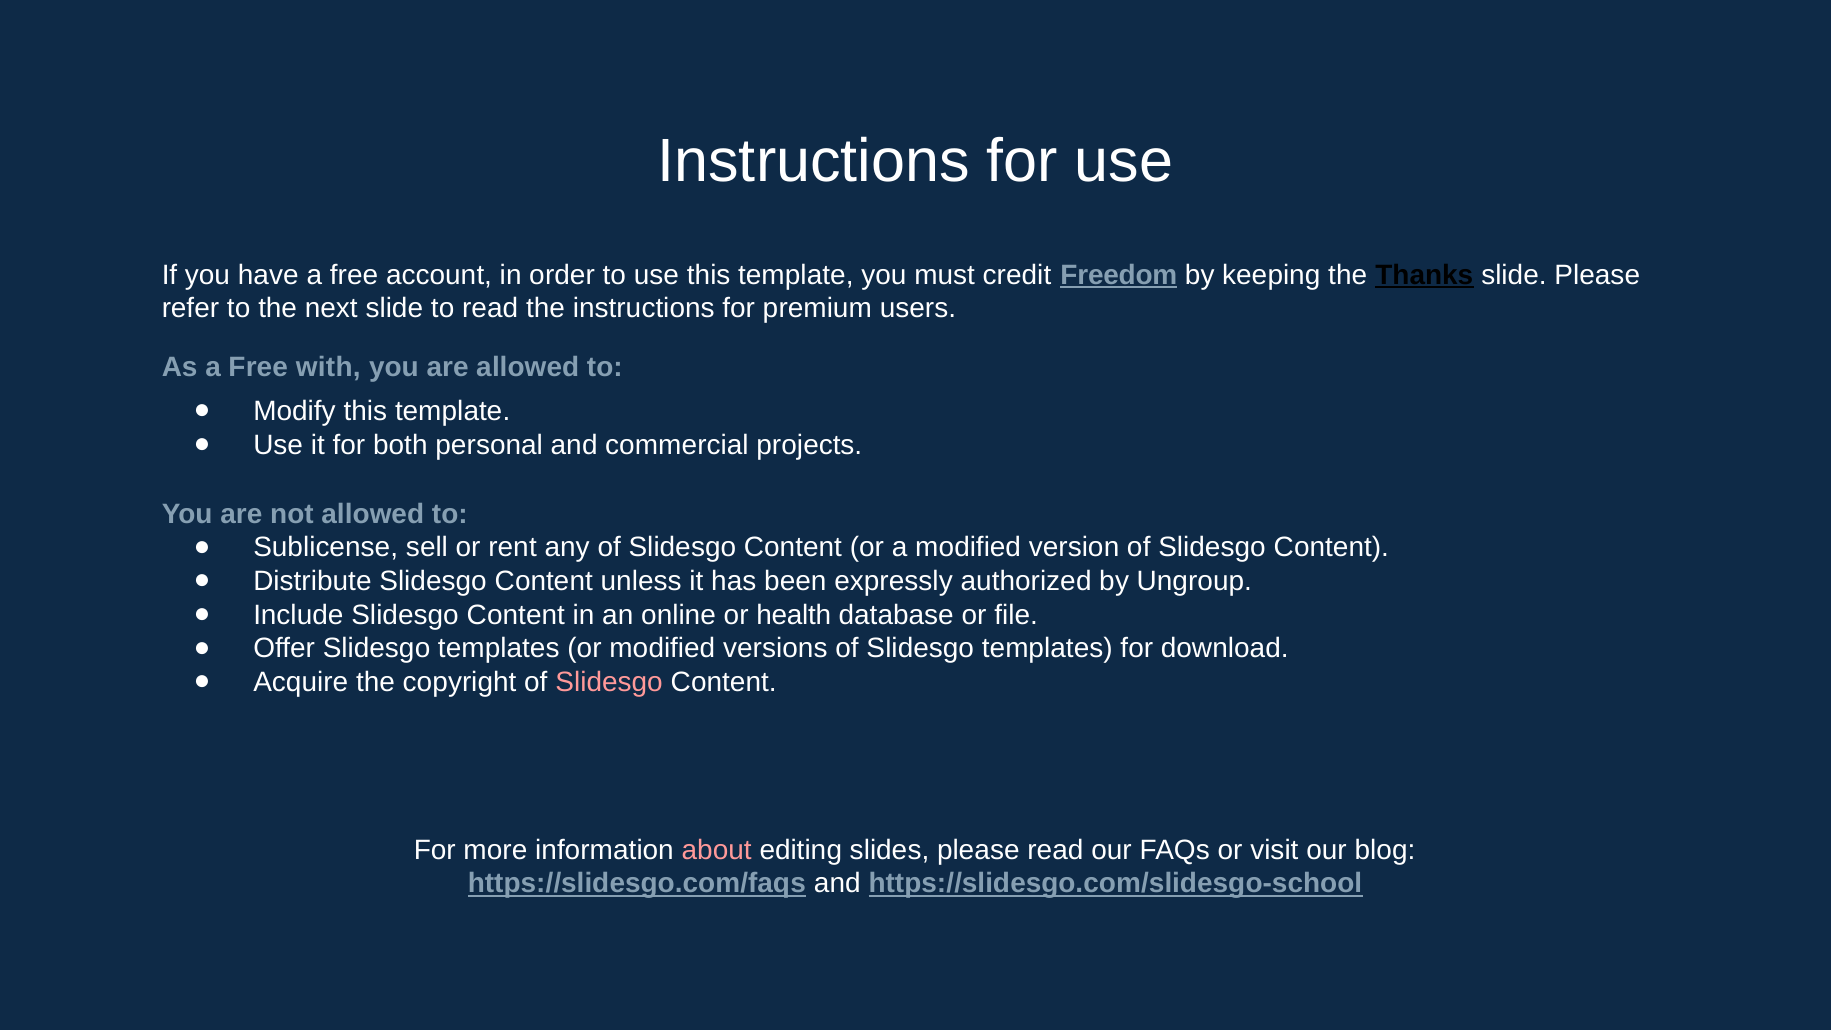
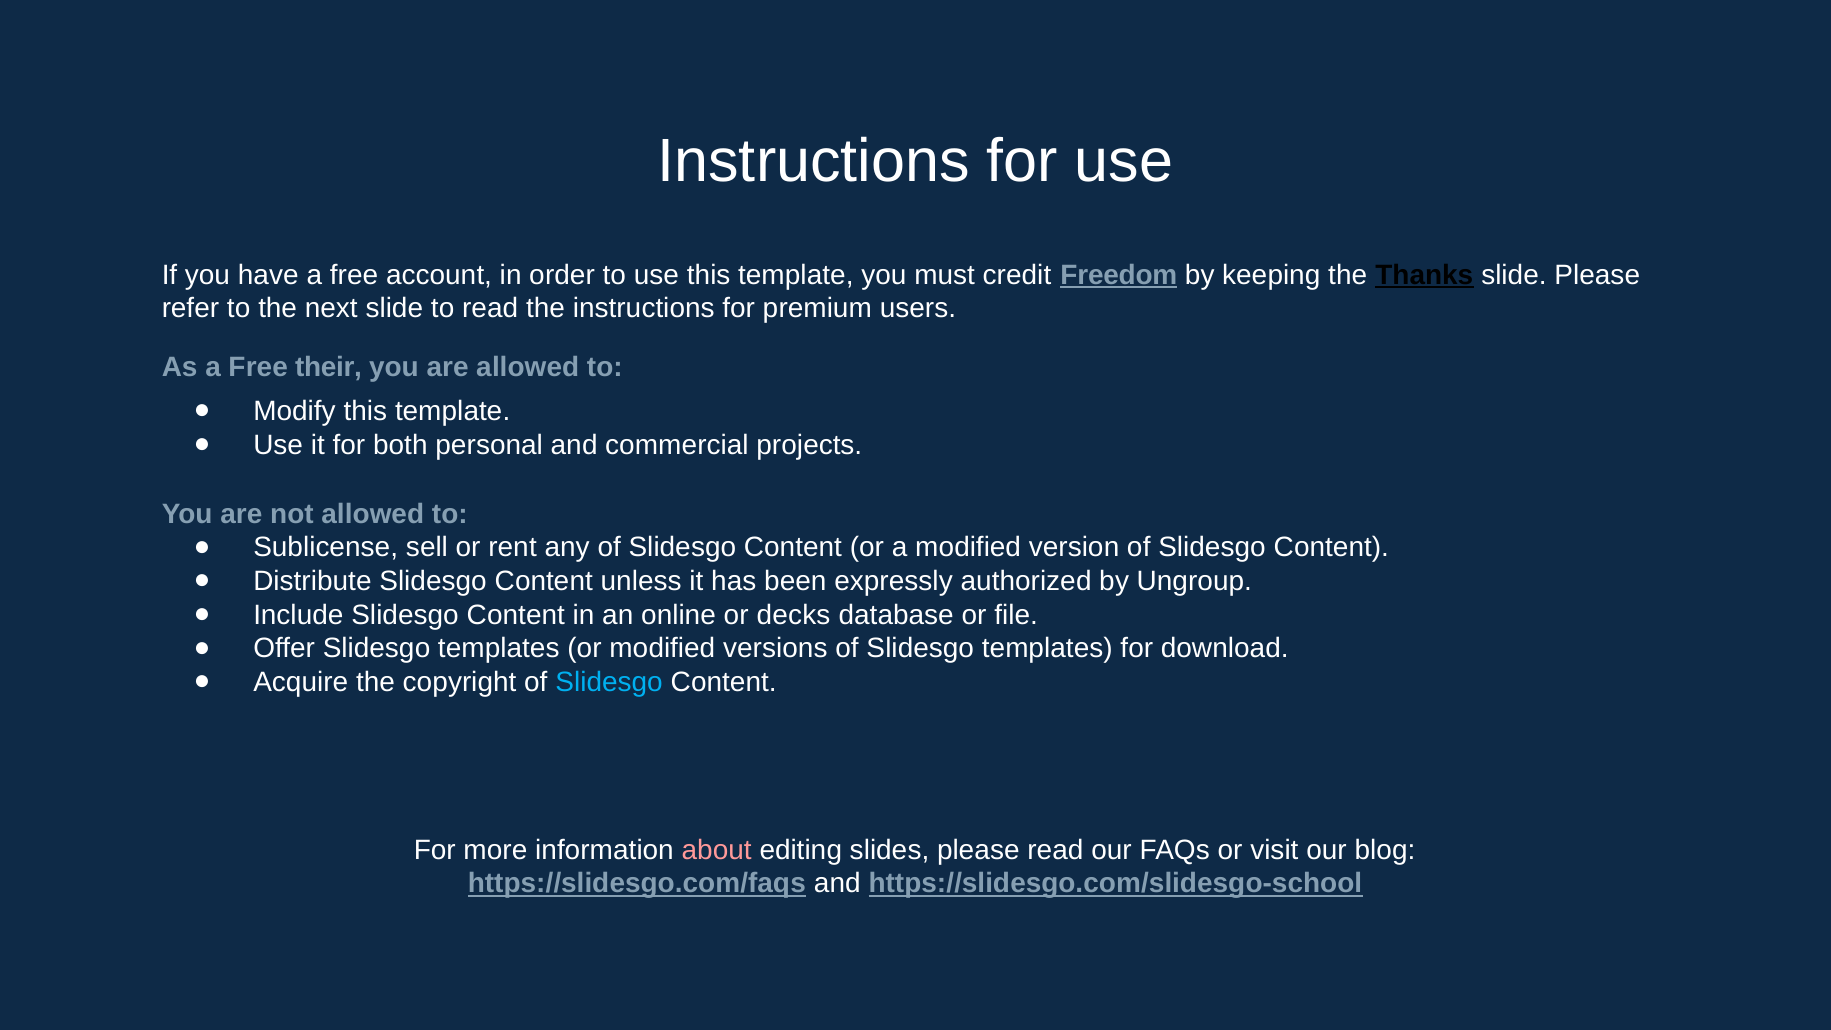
with: with -> their
health: health -> decks
Slidesgo at (609, 682) colour: pink -> light blue
